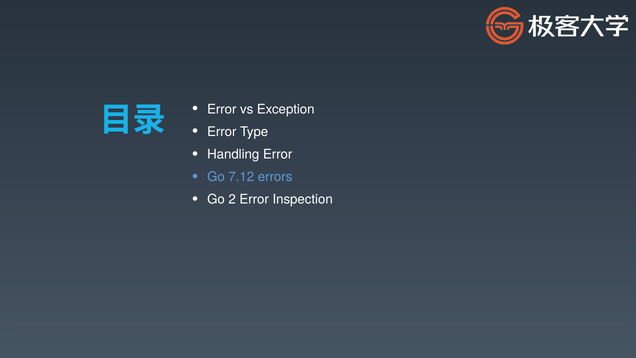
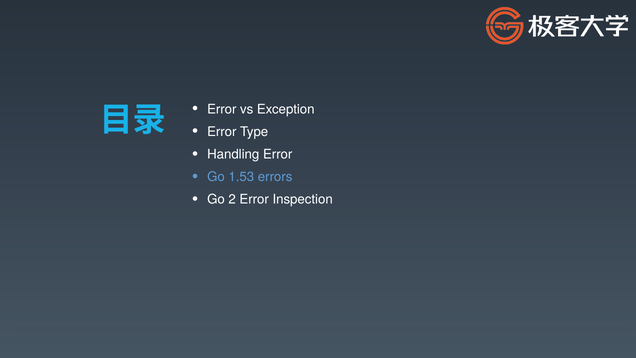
7.12: 7.12 -> 1.53
